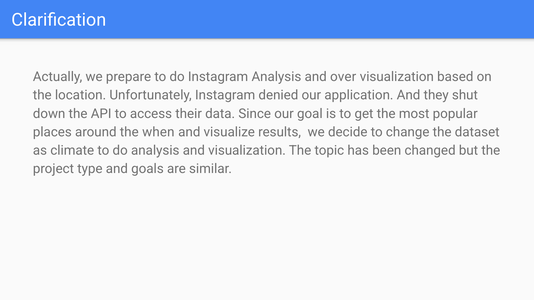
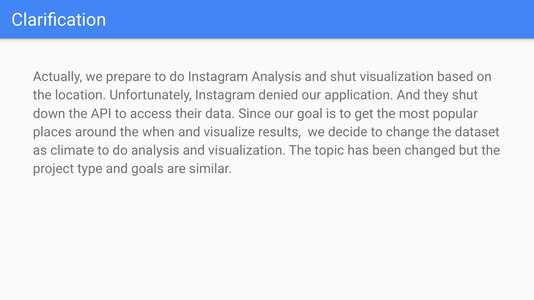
and over: over -> shut
